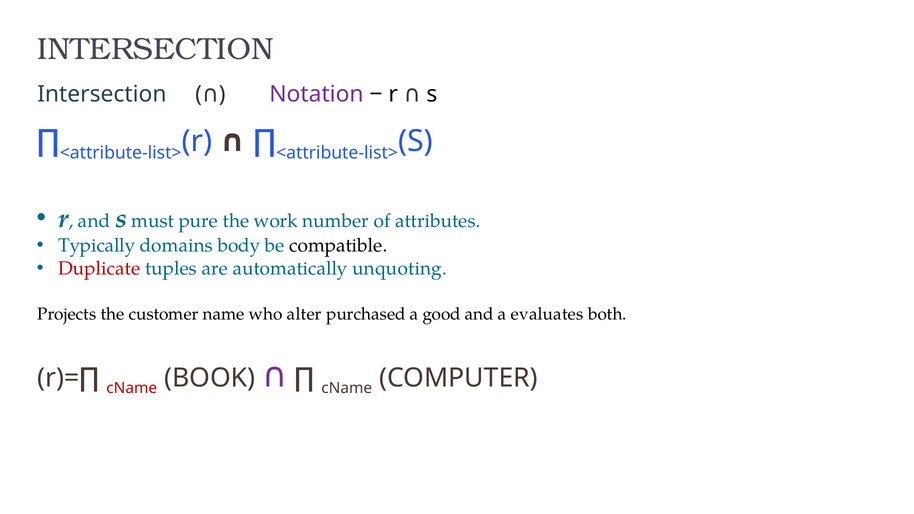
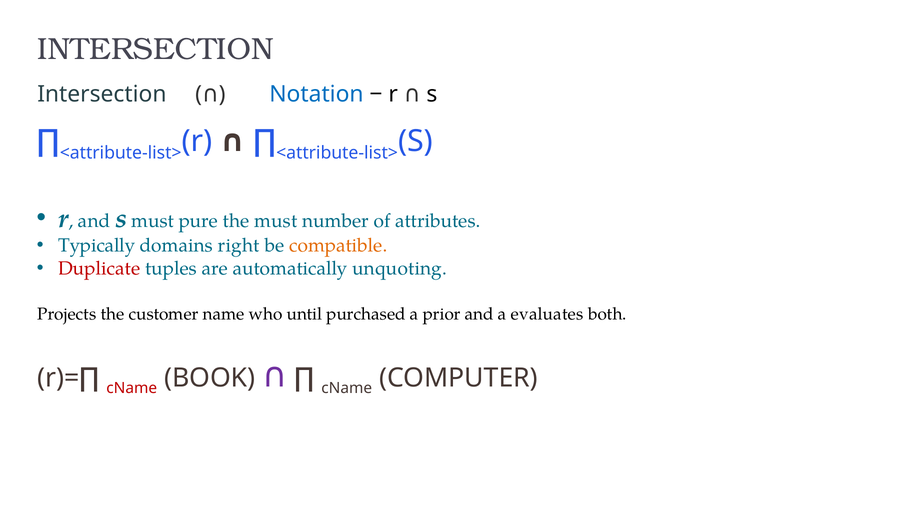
Notation colour: purple -> blue
the work: work -> must
body: body -> right
compatible colour: black -> orange
alter: alter -> until
good: good -> prior
